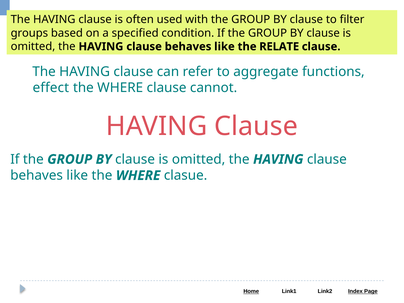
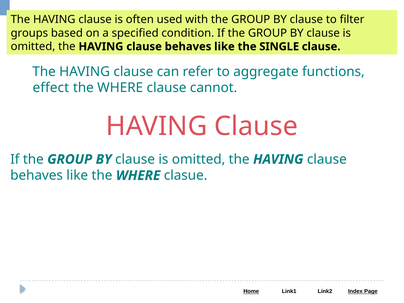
RELATE: RELATE -> SINGLE
